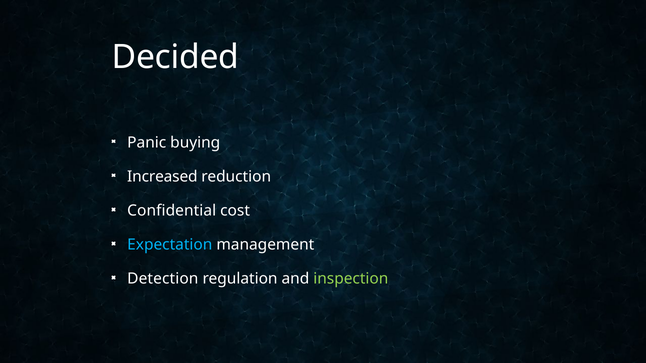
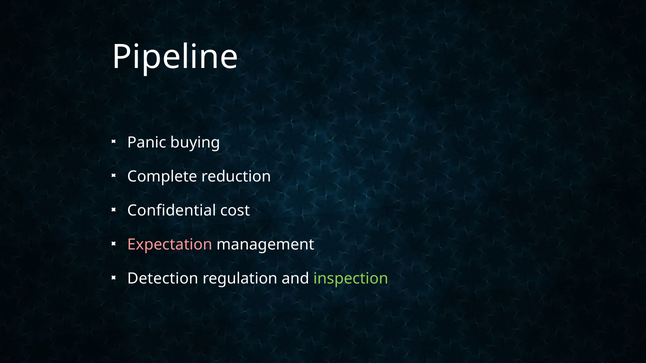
Decided: Decided -> Pipeline
Increased: Increased -> Complete
Expectation colour: light blue -> pink
